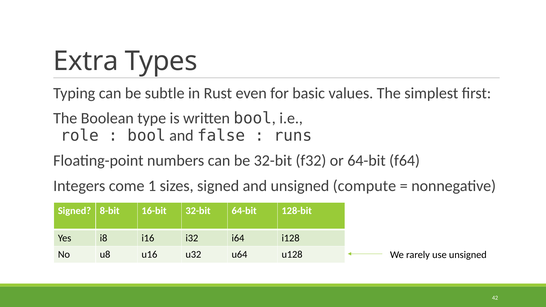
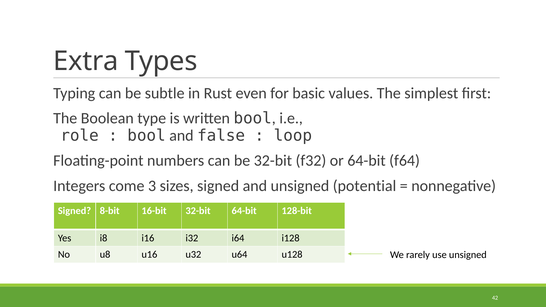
runs: runs -> loop
1: 1 -> 3
compute: compute -> potential
